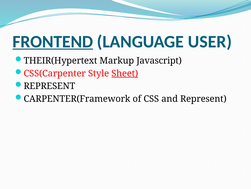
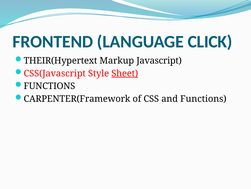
FRONTEND underline: present -> none
USER: USER -> CLICK
CSS(Carpenter: CSS(Carpenter -> CSS(Javascript
REPRESENT at (49, 86): REPRESENT -> FUNCTIONS
and Represent: Represent -> Functions
